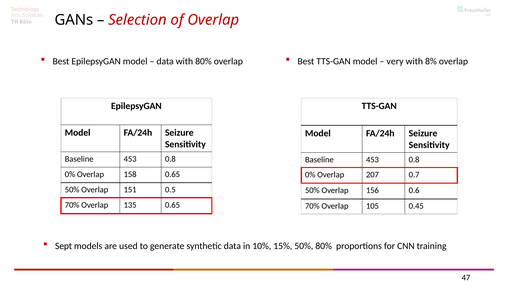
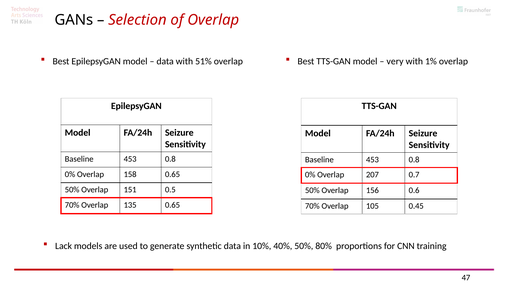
with 80%: 80% -> 51%
8%: 8% -> 1%
Sept: Sept -> Lack
15%: 15% -> 40%
